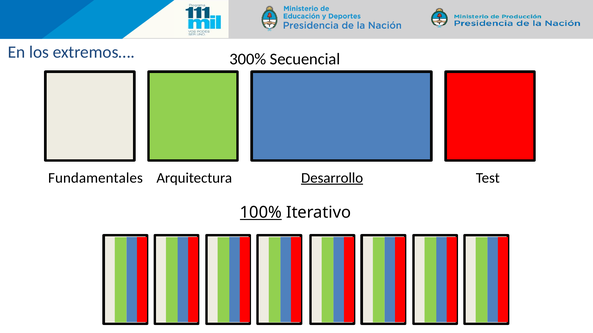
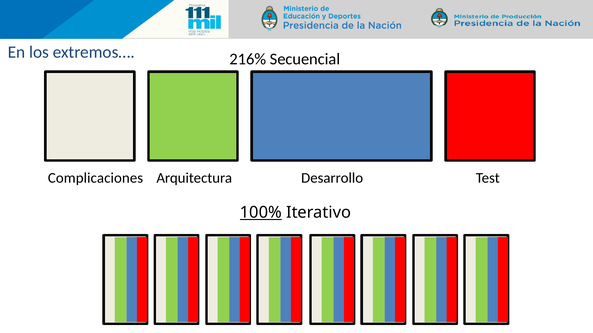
300%: 300% -> 216%
Fundamentales: Fundamentales -> Complicaciones
Desarrollo underline: present -> none
